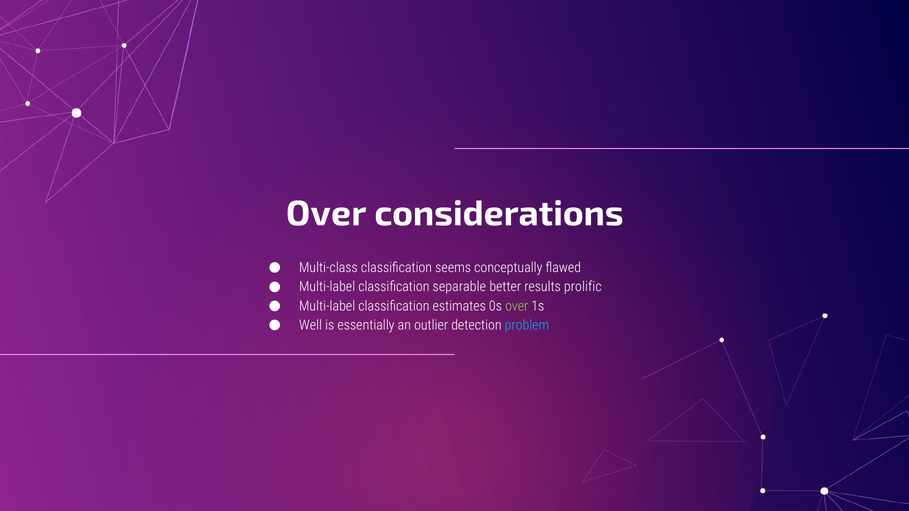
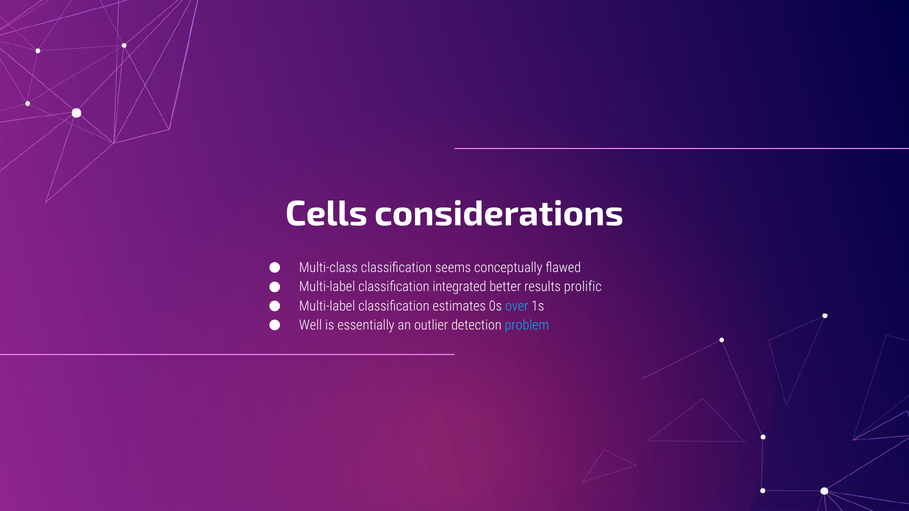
Over at (326, 214): Over -> Cells
separable: separable -> integrated
over at (517, 306) colour: light green -> light blue
